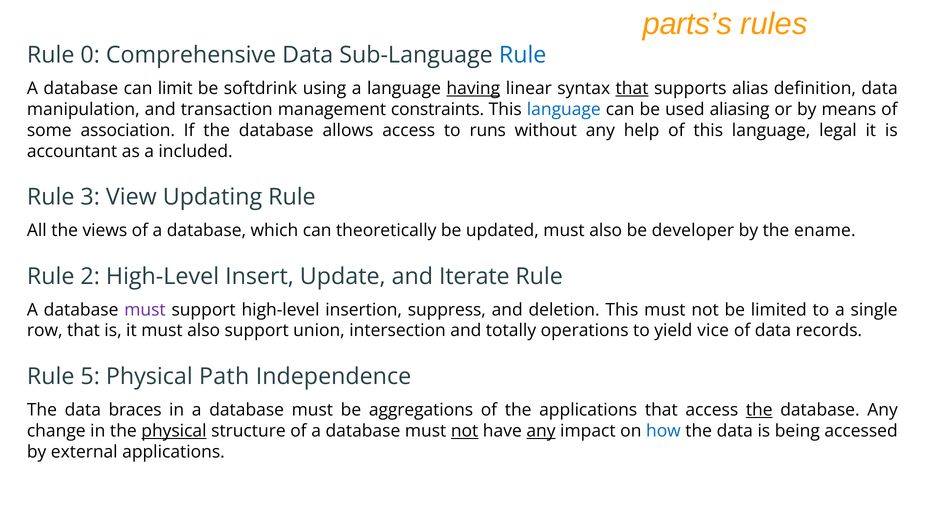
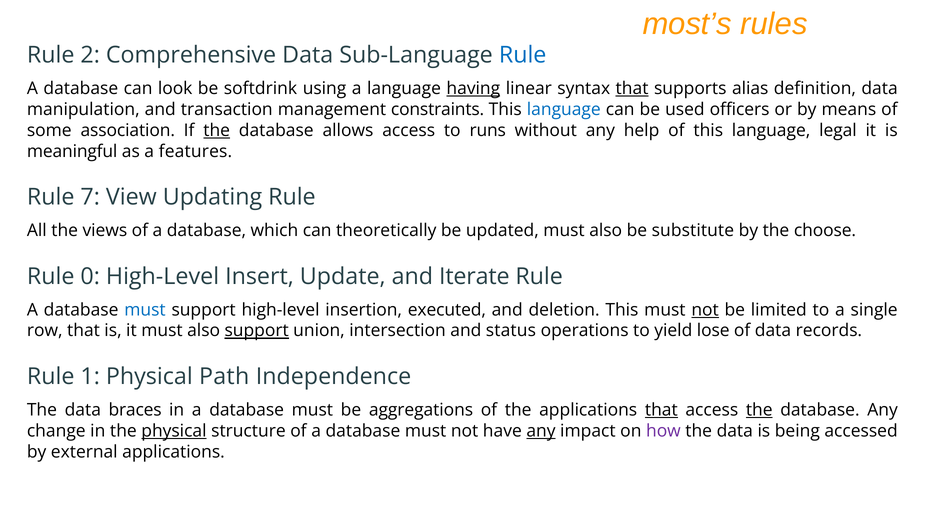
parts’s: parts’s -> most’s
0: 0 -> 2
limit: limit -> look
aliasing: aliasing -> officers
the at (217, 130) underline: none -> present
accountant: accountant -> meaningful
included: included -> features
3: 3 -> 7
developer: developer -> substitute
ename: ename -> choose
2: 2 -> 0
must at (145, 310) colour: purple -> blue
suppress: suppress -> executed
not at (705, 310) underline: none -> present
support at (257, 331) underline: none -> present
totally: totally -> status
vice: vice -> lose
5: 5 -> 1
that at (661, 410) underline: none -> present
not at (465, 431) underline: present -> none
how colour: blue -> purple
